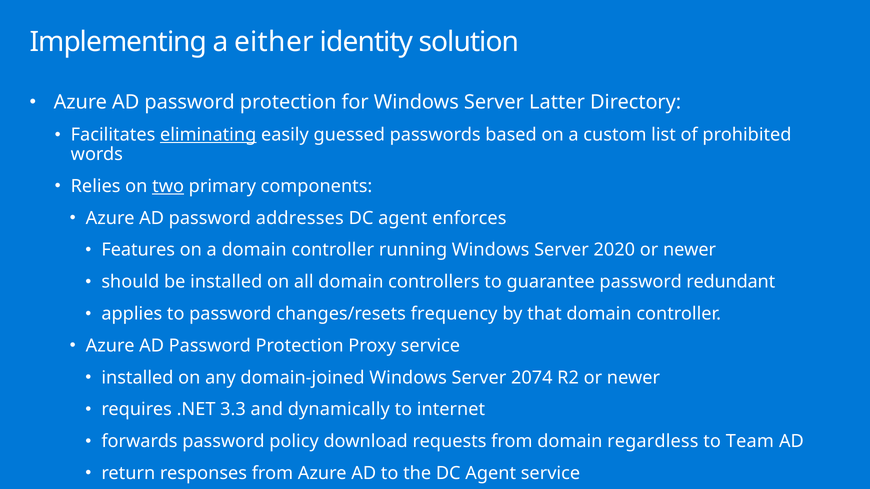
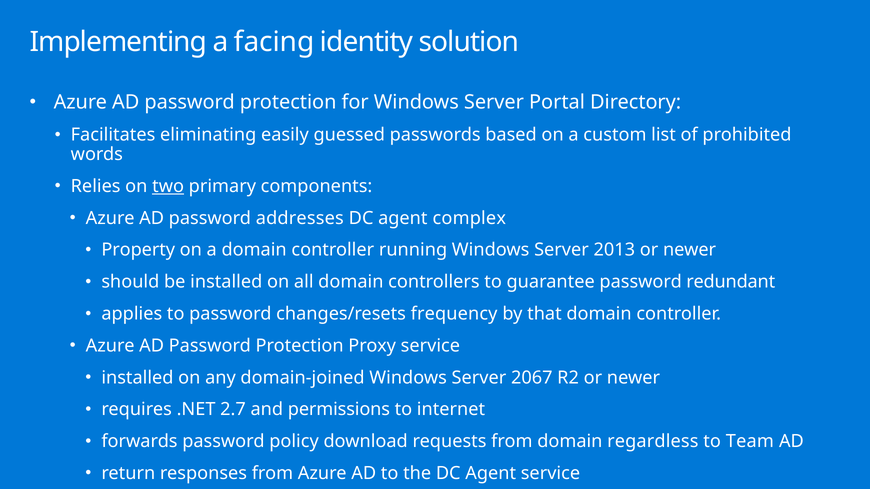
either: either -> facing
Latter: Latter -> Portal
eliminating underline: present -> none
enforces: enforces -> complex
Features: Features -> Property
2020: 2020 -> 2013
2074: 2074 -> 2067
3.3: 3.3 -> 2.7
dynamically: dynamically -> permissions
